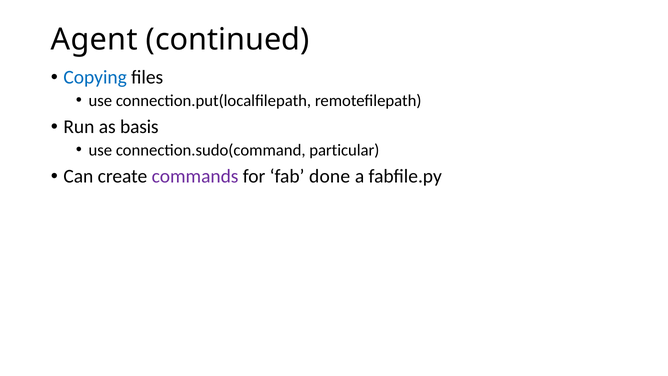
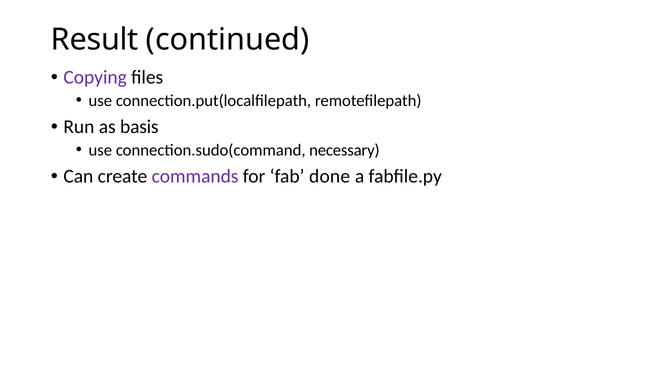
Agent: Agent -> Result
Copying colour: blue -> purple
particular: particular -> necessary
